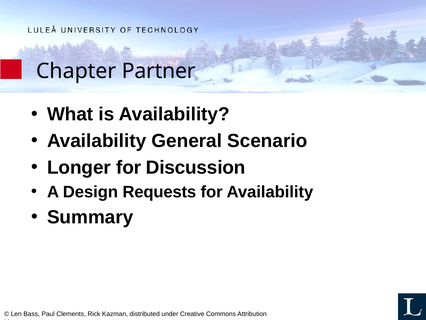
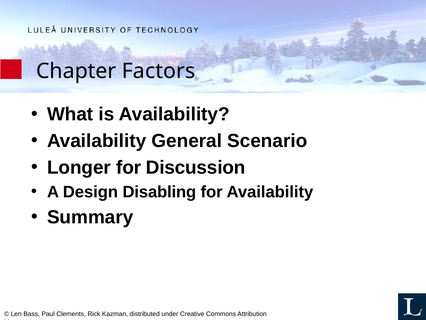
Partner: Partner -> Factors
Requests: Requests -> Disabling
